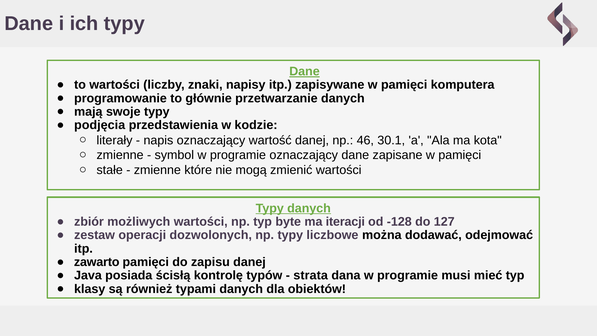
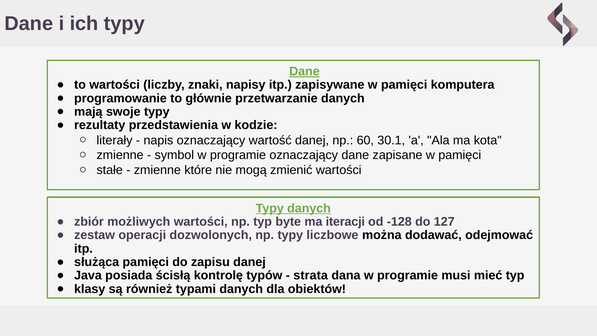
podjęcia: podjęcia -> rezultaty
46: 46 -> 60
zawarto: zawarto -> służąca
